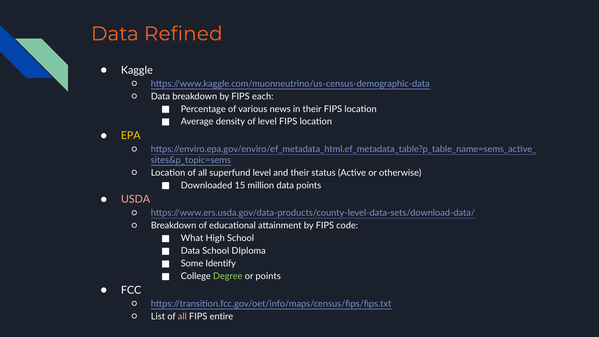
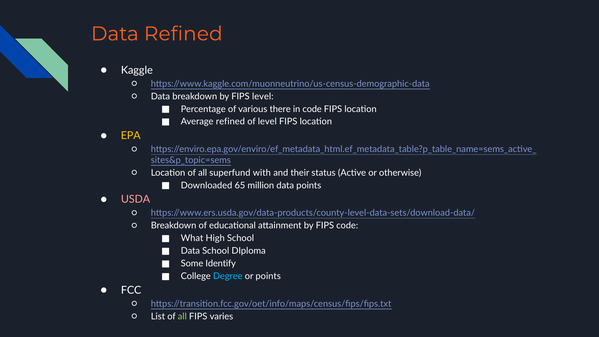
FIPS each: each -> level
news: news -> there
in their: their -> code
Average density: density -> refined
superfund level: level -> with
15: 15 -> 65
Degree colour: light green -> light blue
all at (182, 316) colour: pink -> light green
entire: entire -> varies
